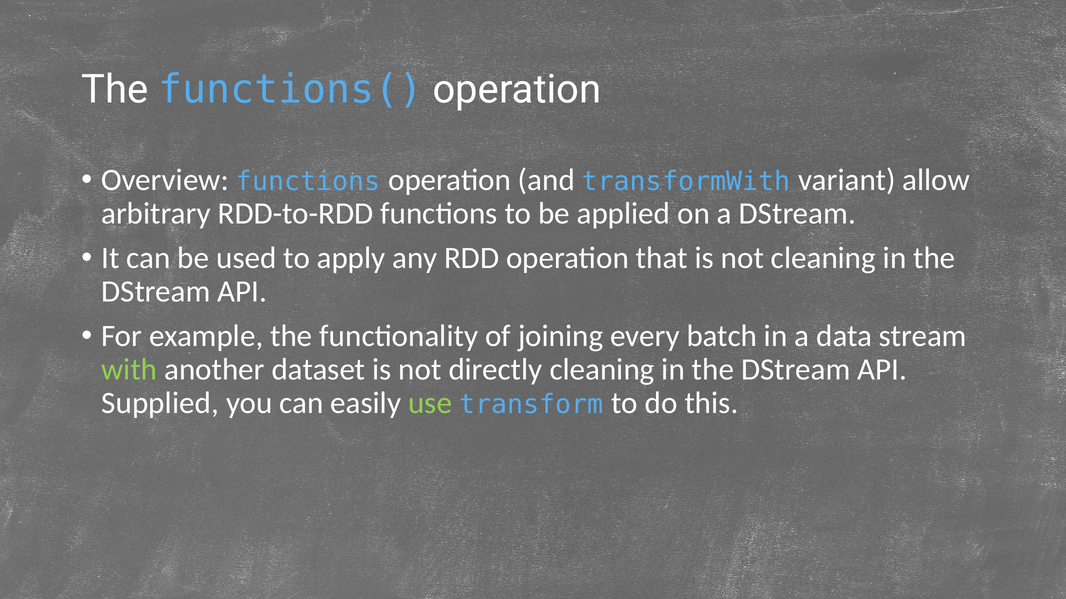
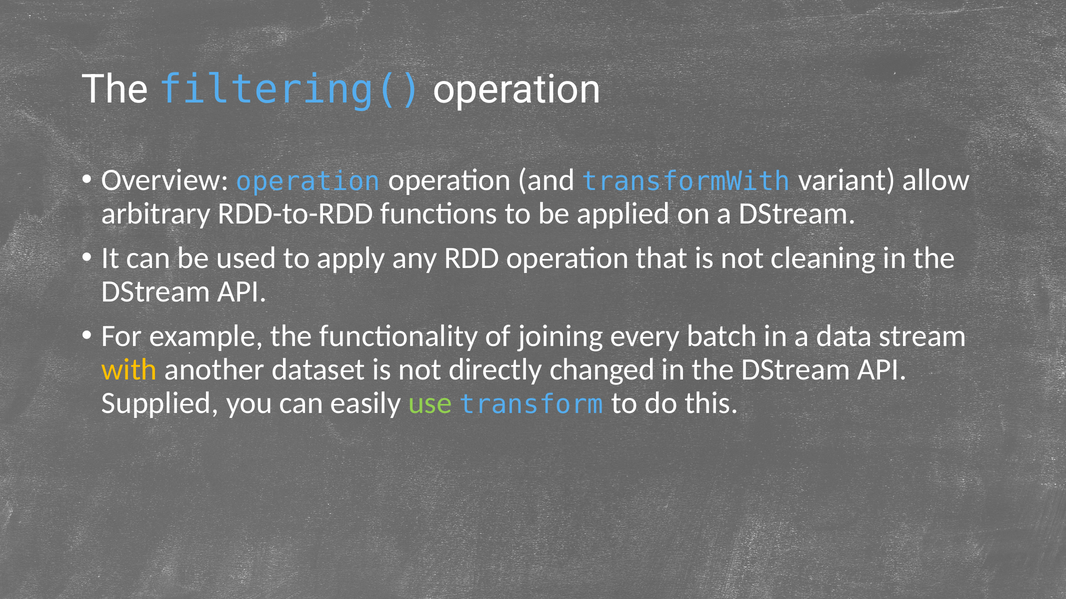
functions(: functions( -> filtering(
Overview functions: functions -> operation
with colour: light green -> yellow
directly cleaning: cleaning -> changed
